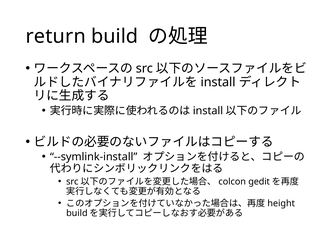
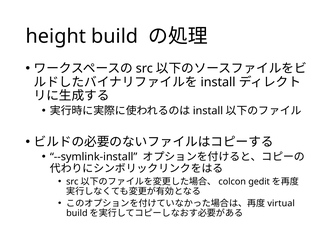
return: return -> height
height: height -> virtual
